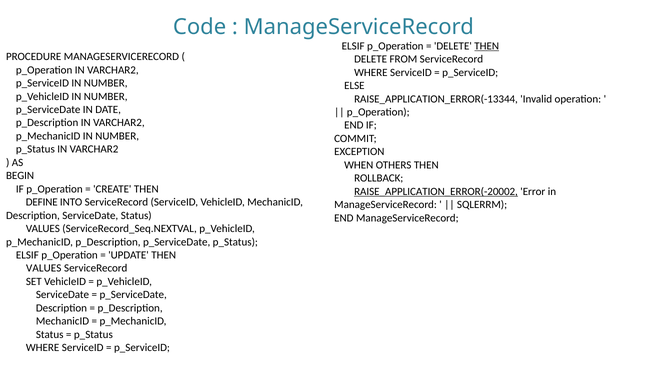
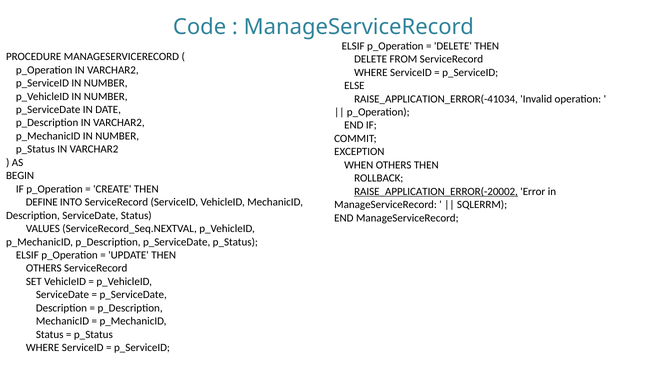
THEN at (487, 46) underline: present -> none
RAISE_APPLICATION_ERROR(-13344: RAISE_APPLICATION_ERROR(-13344 -> RAISE_APPLICATION_ERROR(-41034
VALUES at (44, 269): VALUES -> OTHERS
